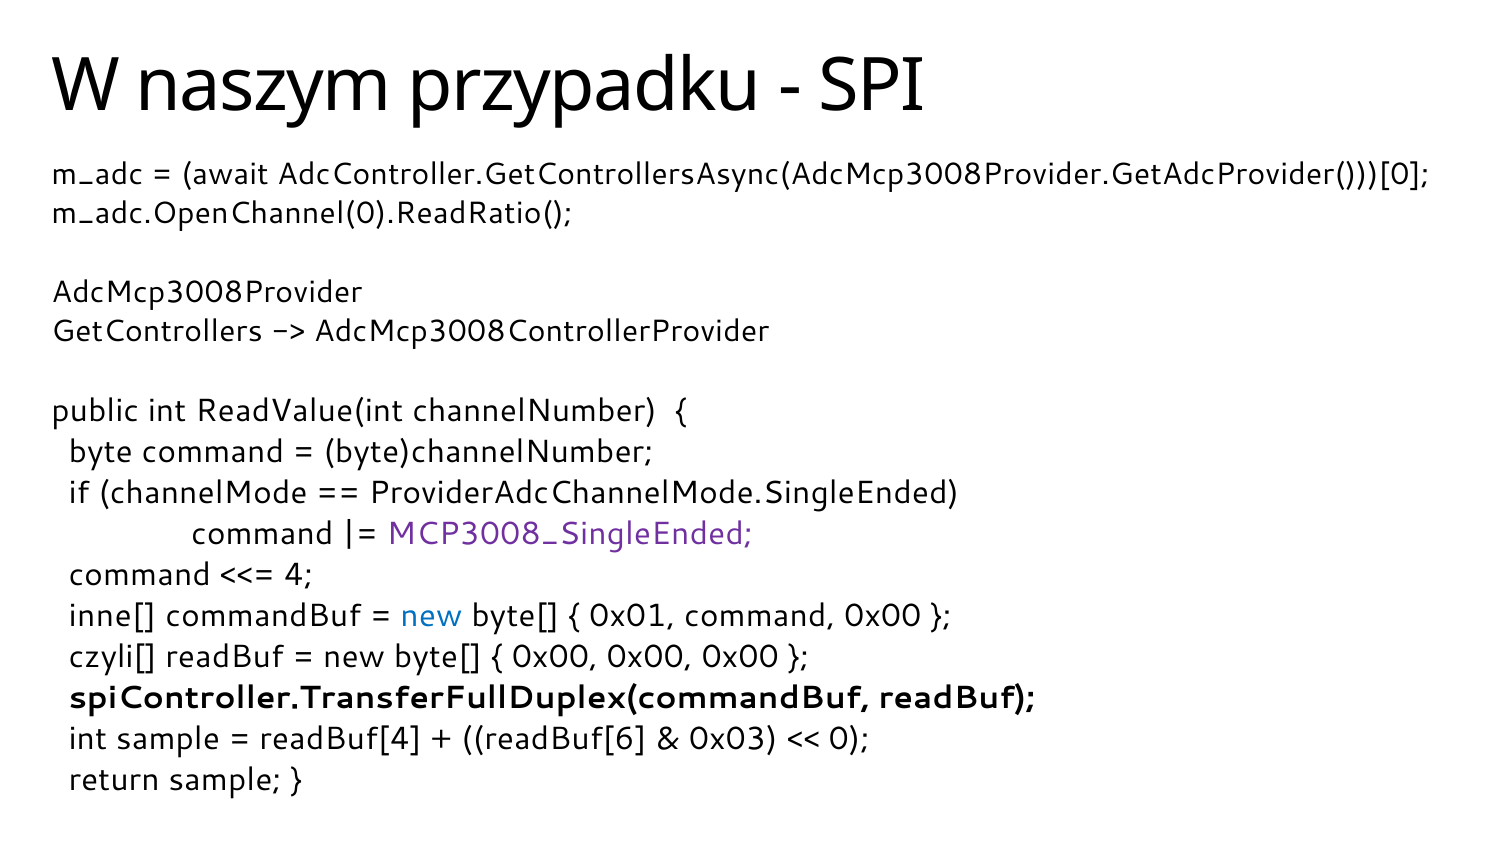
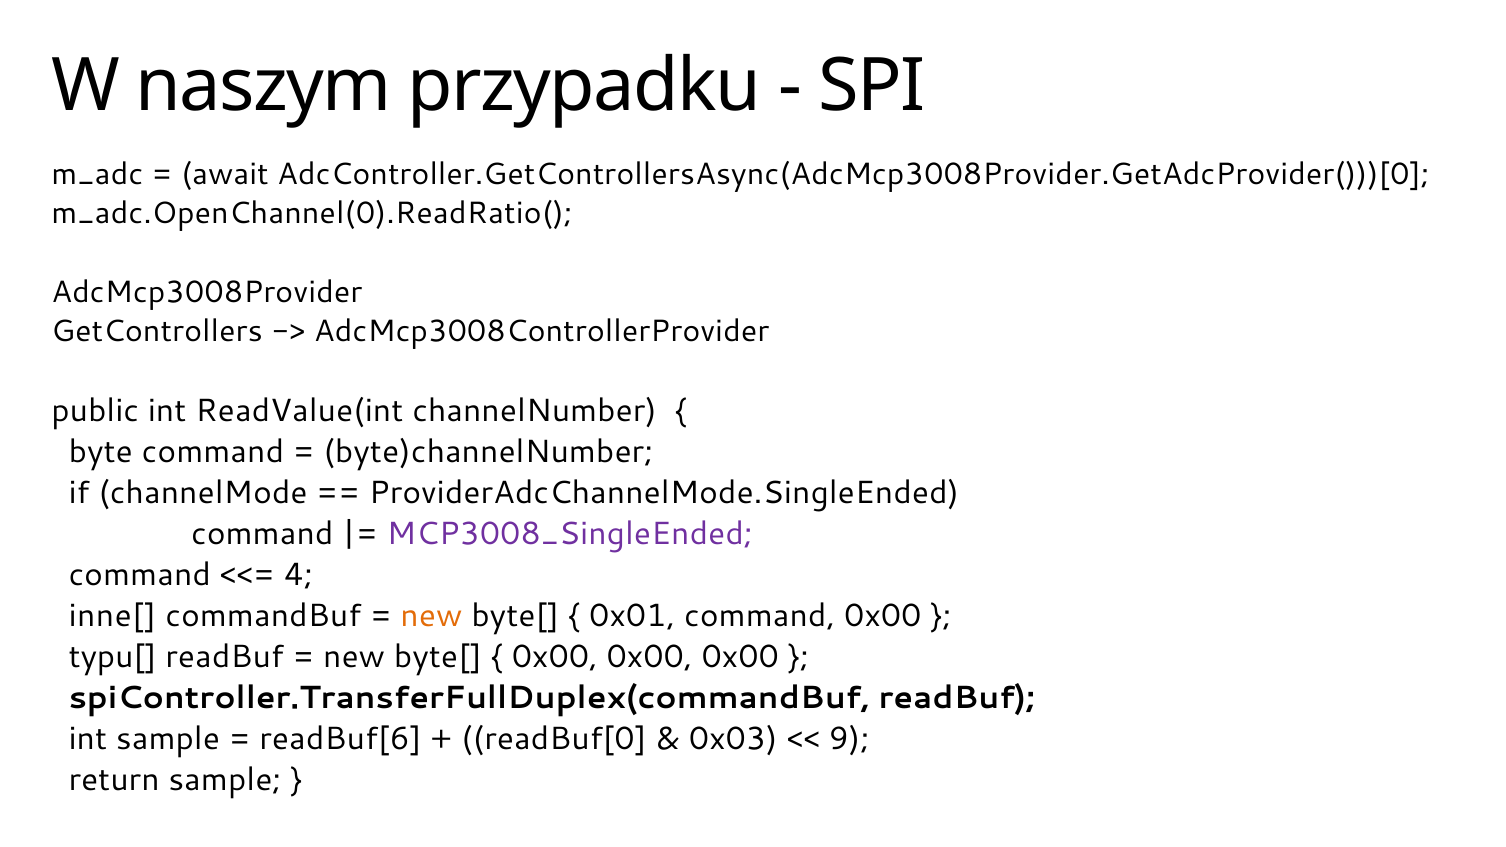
new at (432, 616) colour: blue -> orange
czyli[: czyli[ -> typu[
readBuf[4: readBuf[4 -> readBuf[6
readBuf[6: readBuf[6 -> readBuf[0
0: 0 -> 9
